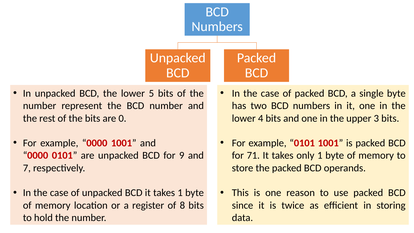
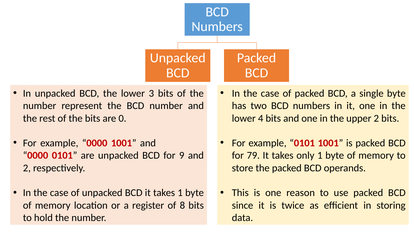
5: 5 -> 3
upper 3: 3 -> 2
71: 71 -> 79
7 at (27, 168): 7 -> 2
